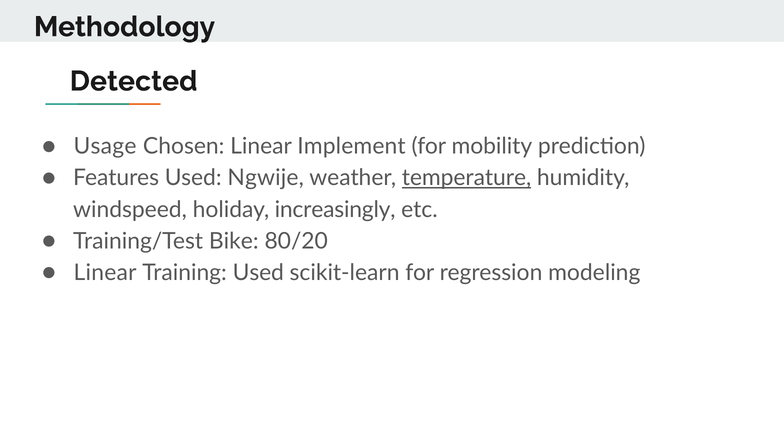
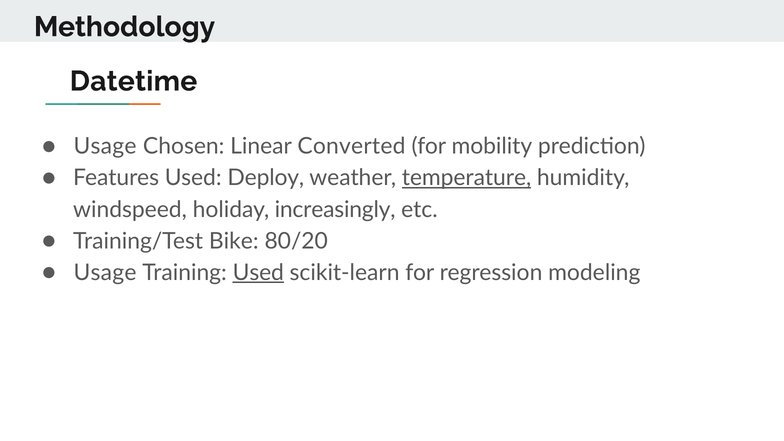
Detected: Detected -> Datetime
Implement: Implement -> Converted
Ngwije: Ngwije -> Deploy
Linear at (105, 273): Linear -> Usage
Used at (258, 273) underline: none -> present
